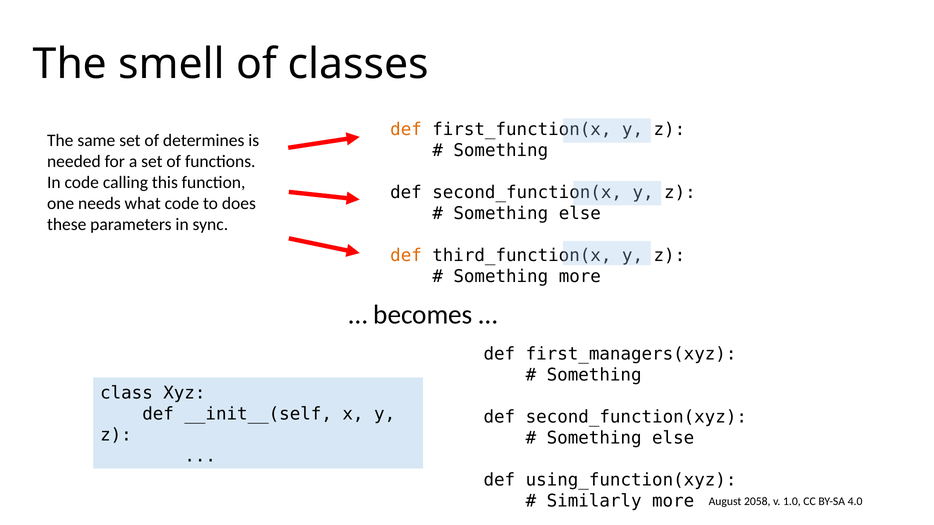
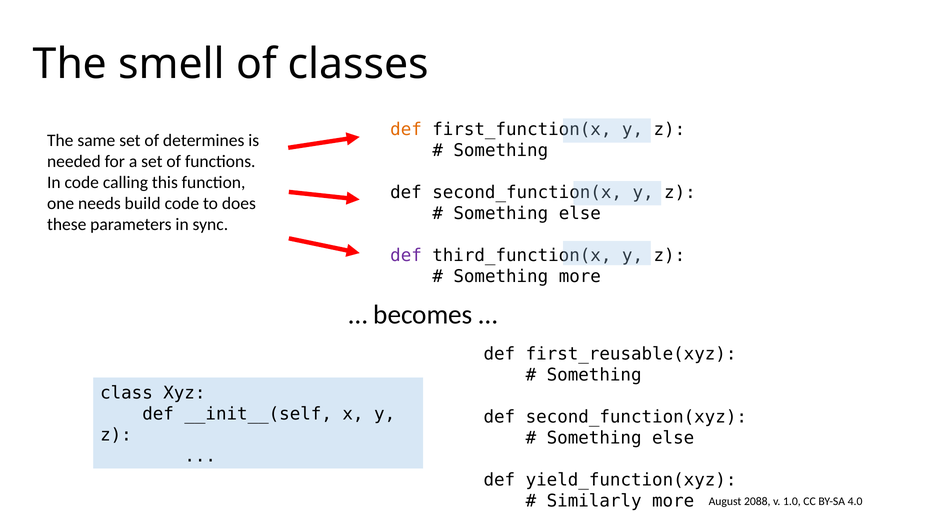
what: what -> build
def at (406, 256) colour: orange -> purple
first_managers(xyz: first_managers(xyz -> first_reusable(xyz
using_function(xyz: using_function(xyz -> yield_function(xyz
2058: 2058 -> 2088
